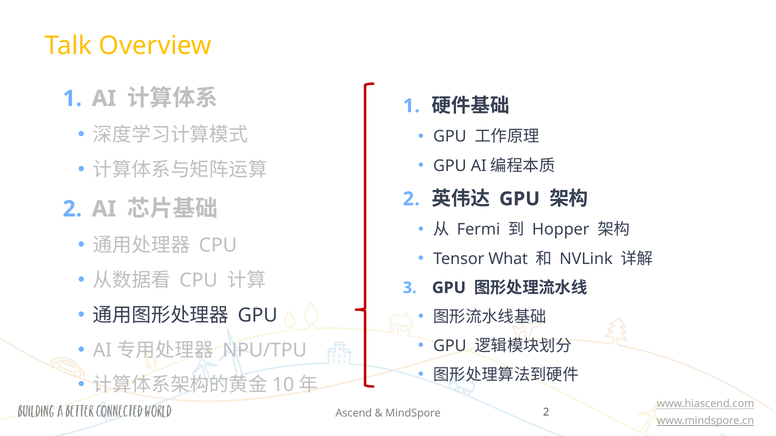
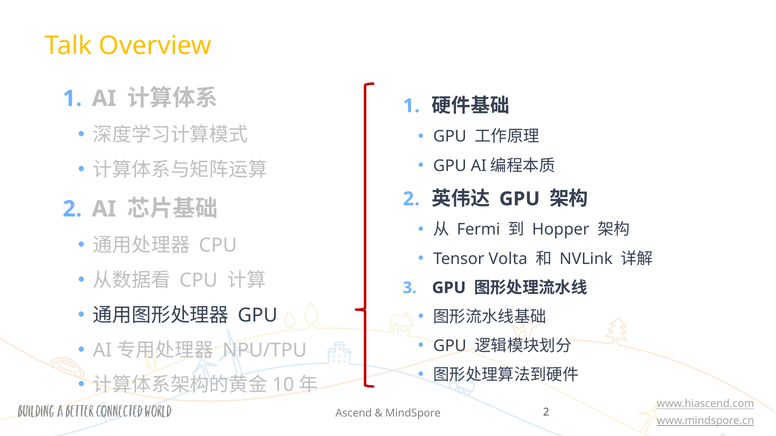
What: What -> Volta
